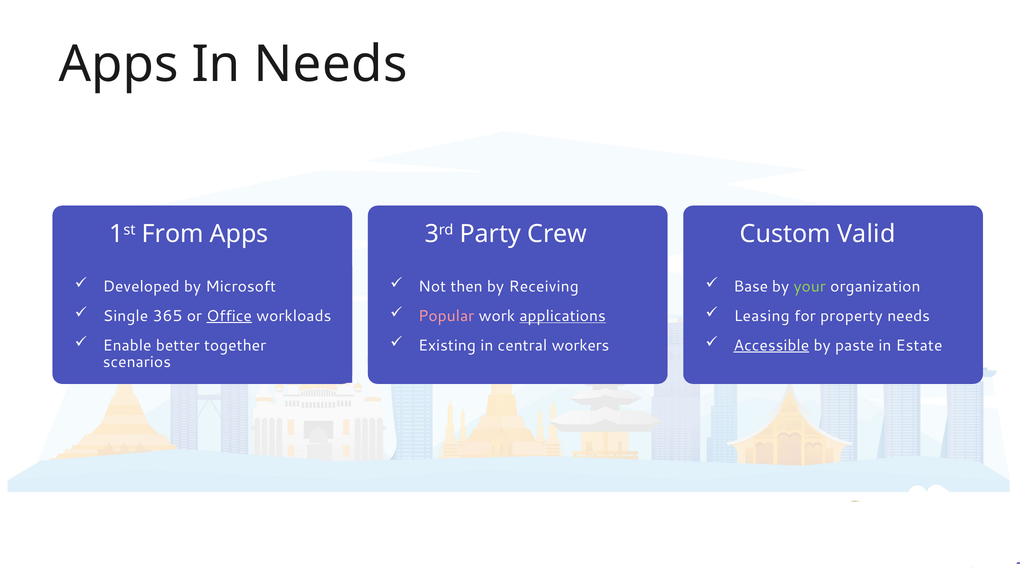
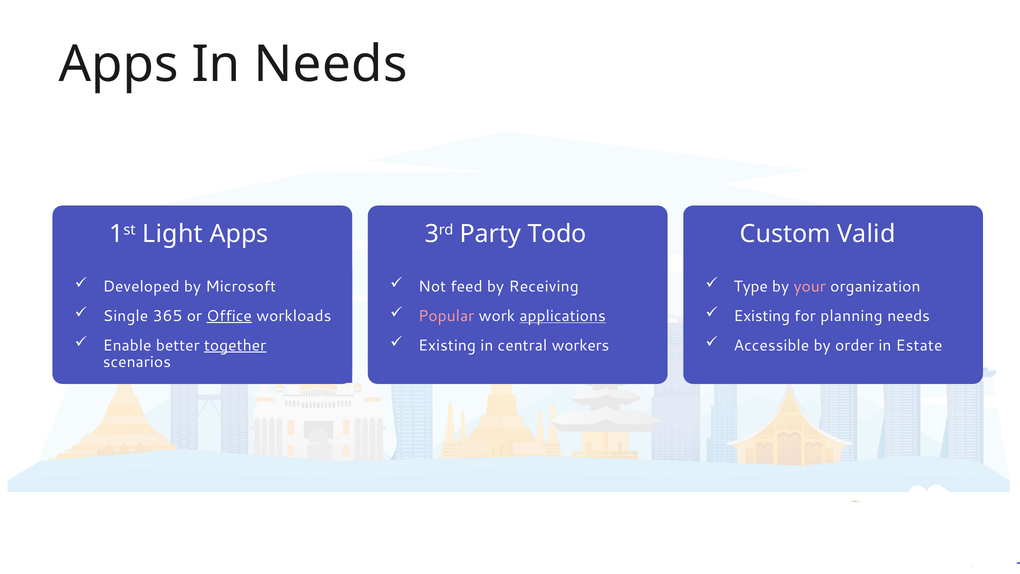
From: From -> Light
Crew: Crew -> Todo
then: then -> feed
Base: Base -> Type
your colour: light green -> pink
Leasing at (762, 316): Leasing -> Existing
property: property -> planning
together underline: none -> present
Accessible underline: present -> none
paste: paste -> order
